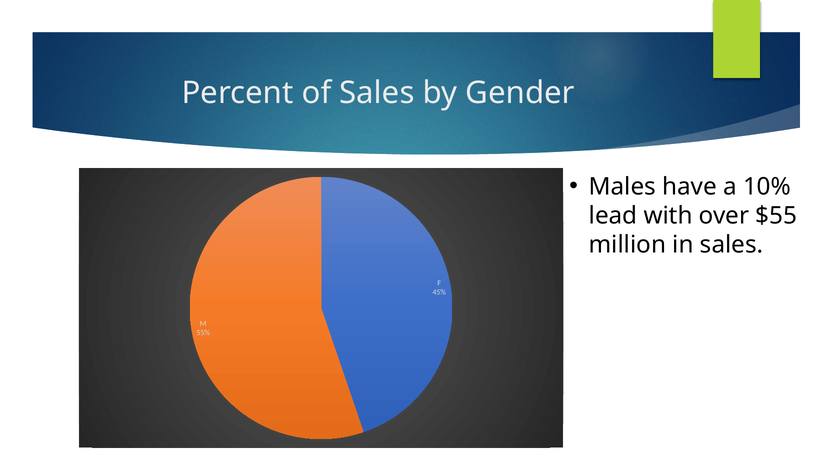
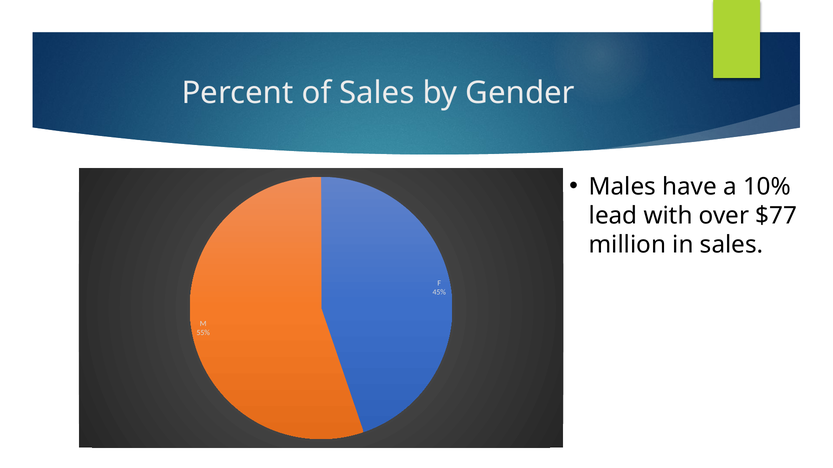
$55: $55 -> $77
